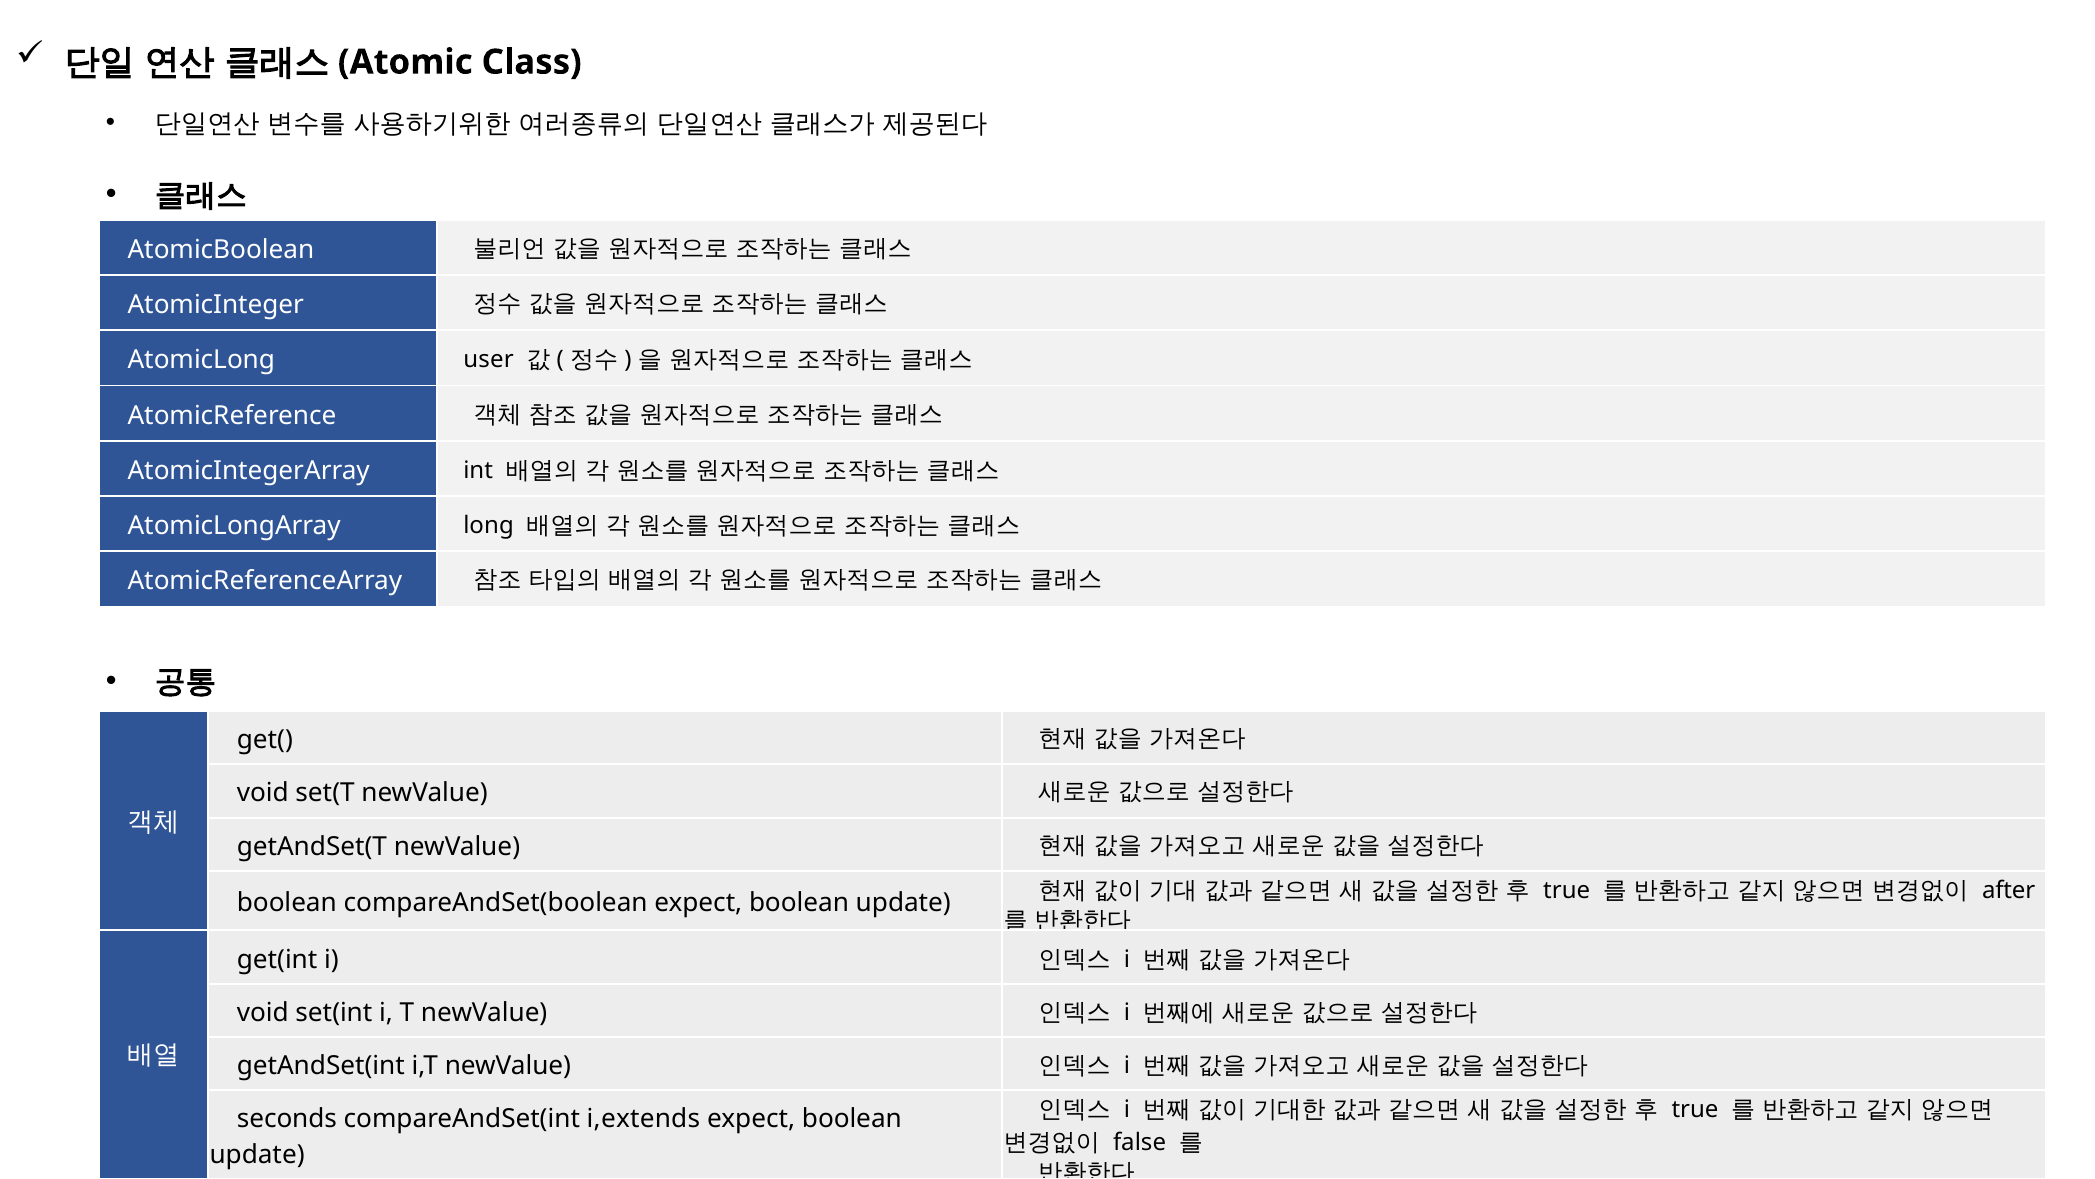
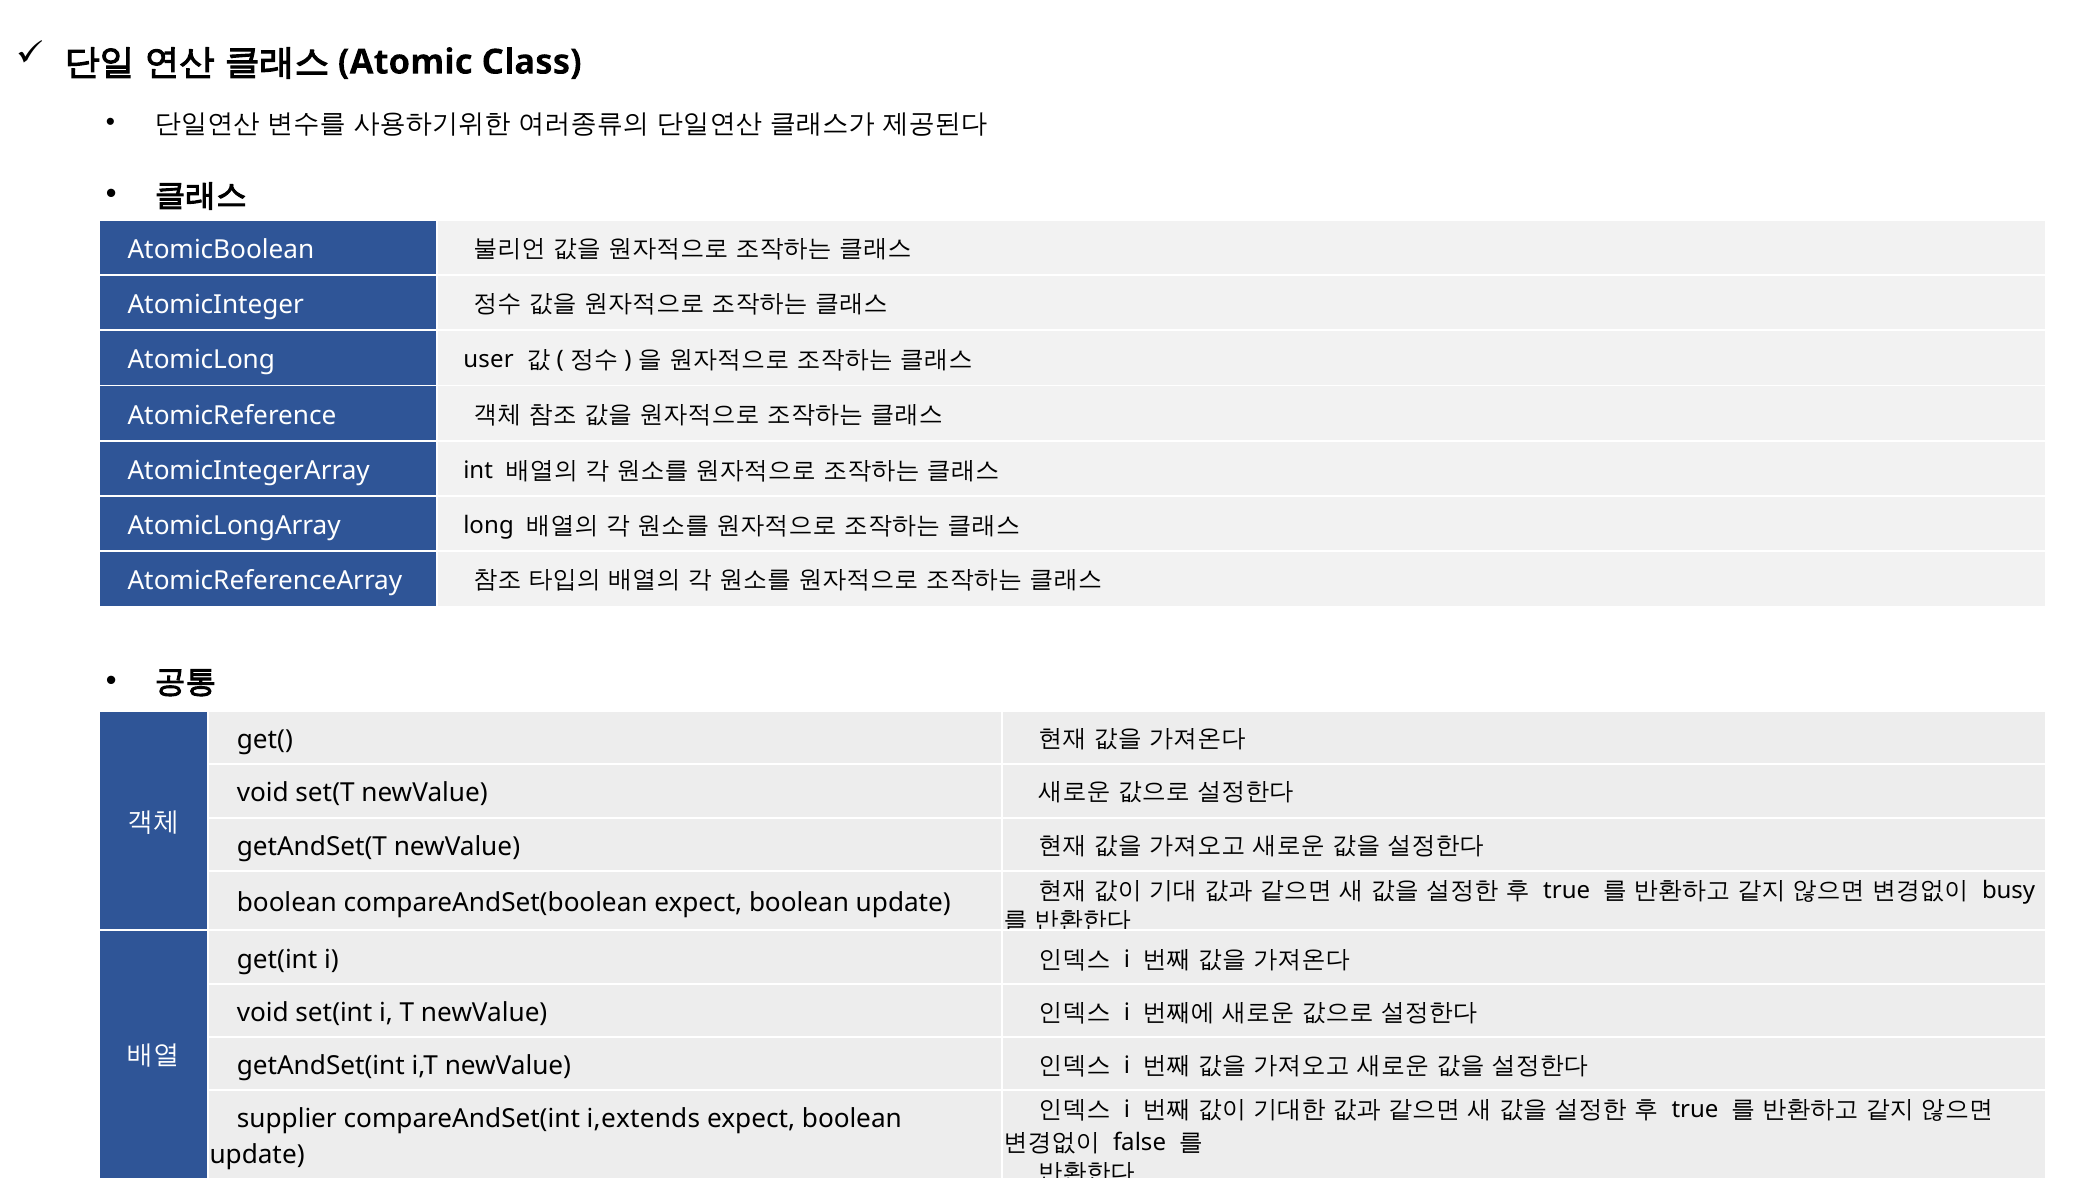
after: after -> busy
seconds: seconds -> supplier
